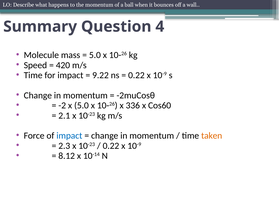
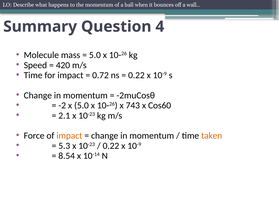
9.22: 9.22 -> 0.72
336: 336 -> 743
impact at (69, 136) colour: blue -> orange
2.3: 2.3 -> 5.3
8.12: 8.12 -> 8.54
